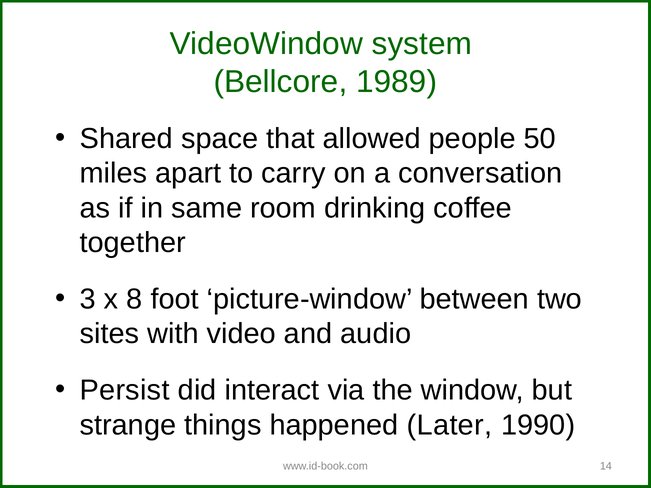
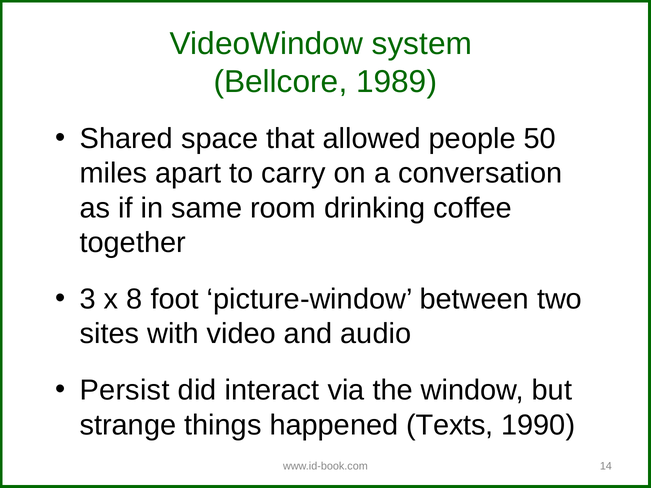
Later: Later -> Texts
